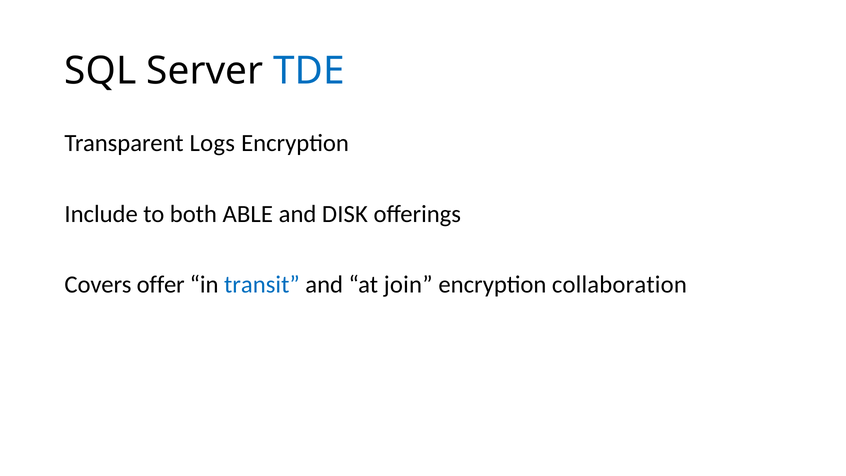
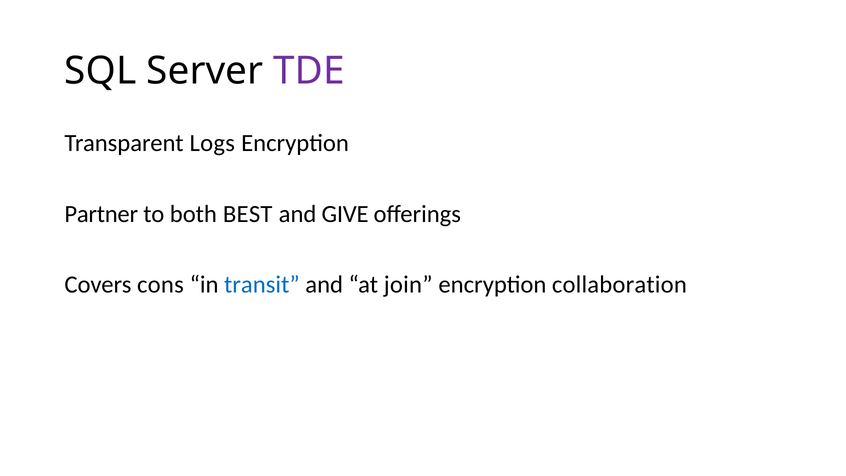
TDE colour: blue -> purple
Include: Include -> Partner
ABLE: ABLE -> BEST
DISK: DISK -> GIVE
offer: offer -> cons
